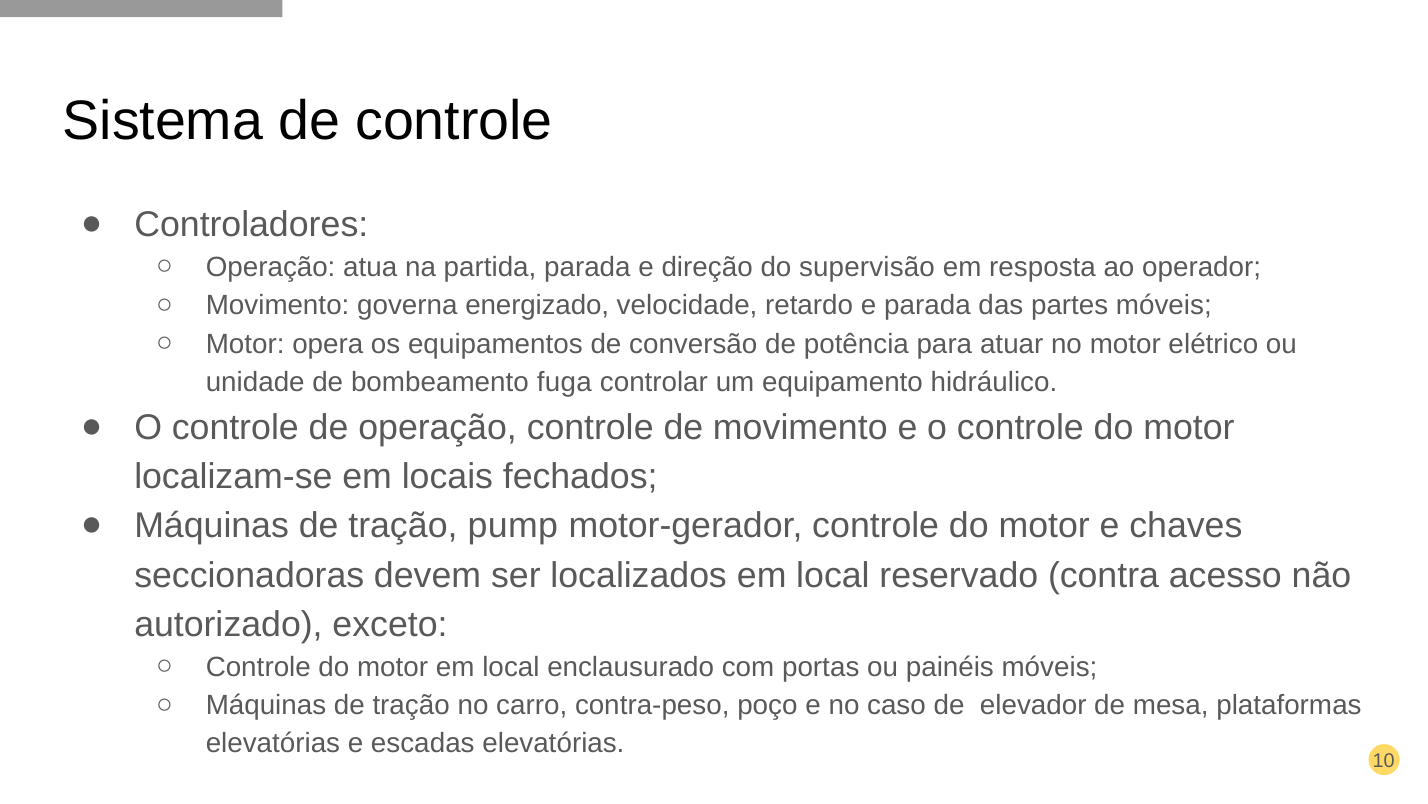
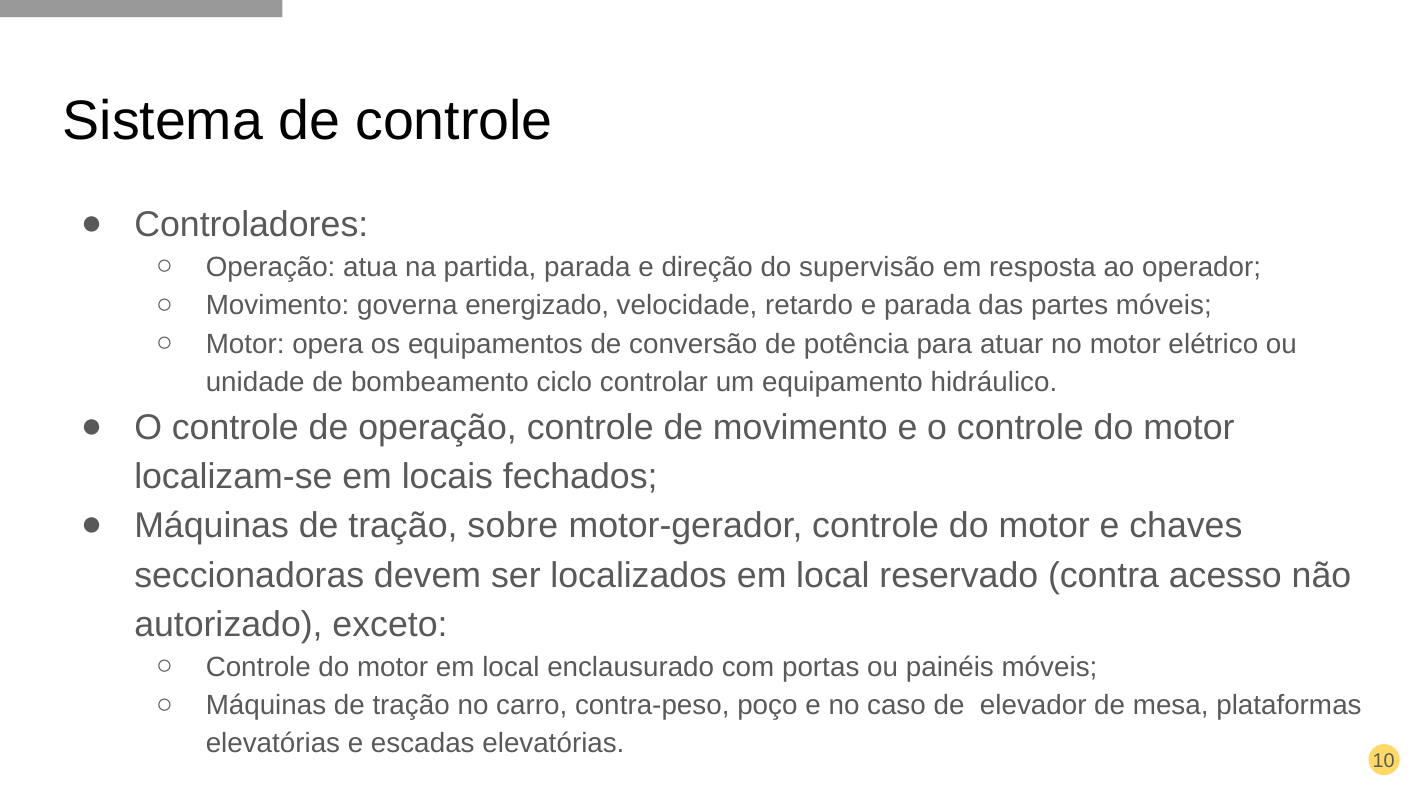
fuga: fuga -> ciclo
pump: pump -> sobre
